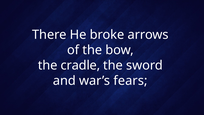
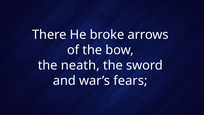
cradle: cradle -> neath
